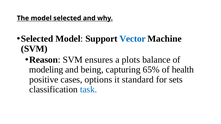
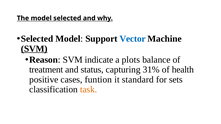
SVM at (34, 49) underline: none -> present
ensures: ensures -> indicate
modeling: modeling -> treatment
being: being -> status
65%: 65% -> 31%
options: options -> funtion
task colour: blue -> orange
